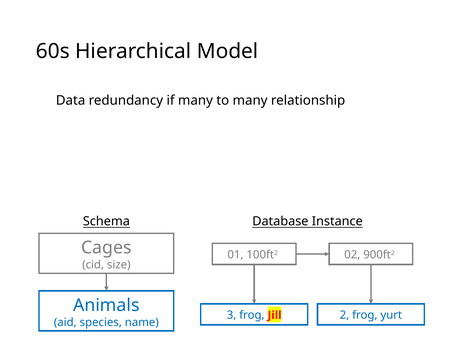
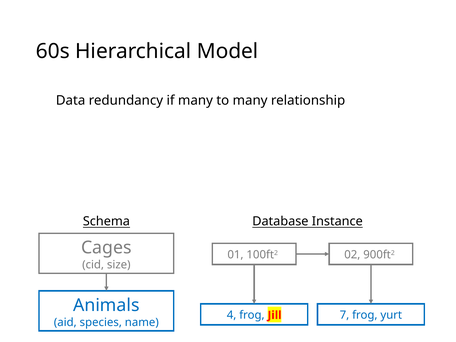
3: 3 -> 4
2: 2 -> 7
